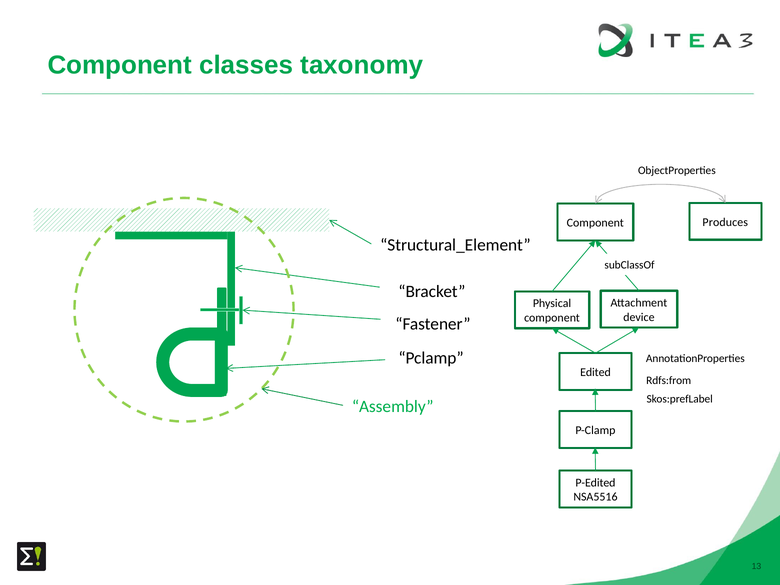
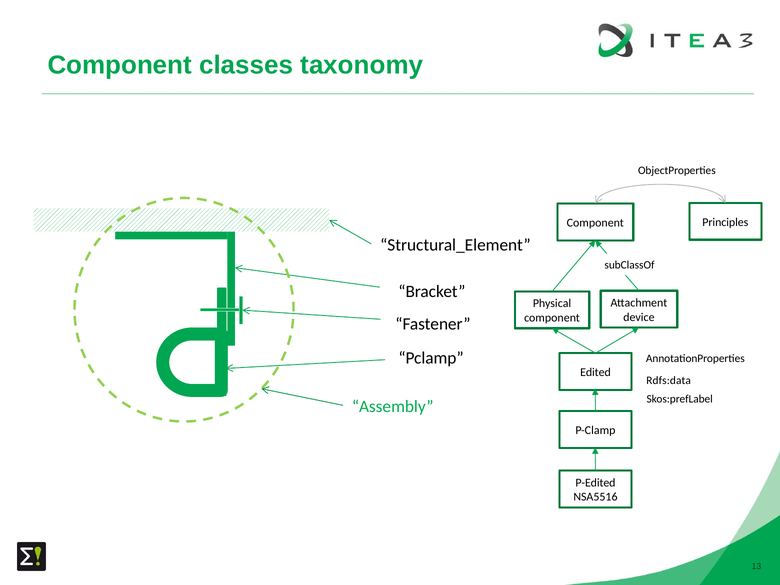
Produces: Produces -> Principles
Rdfs:from: Rdfs:from -> Rdfs:data
